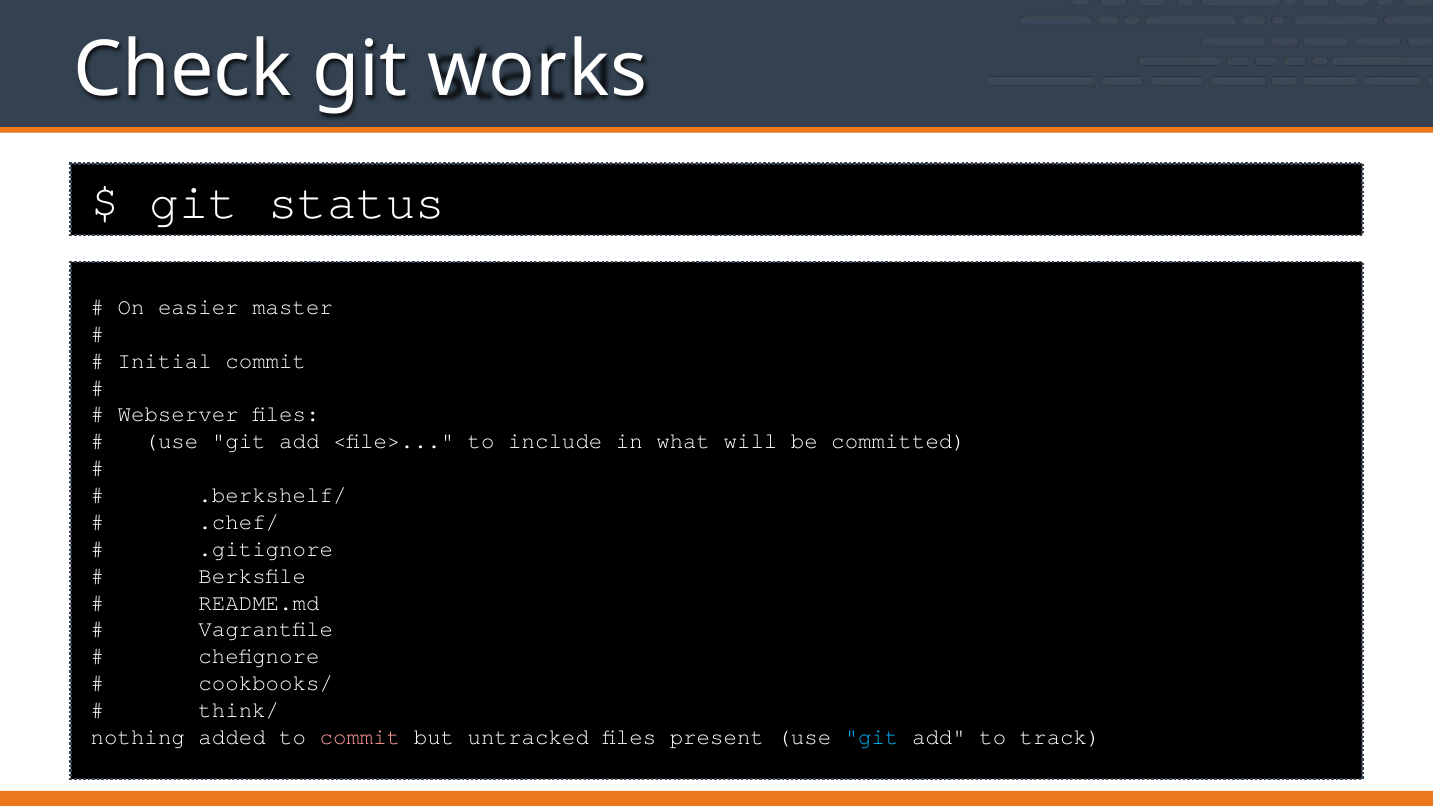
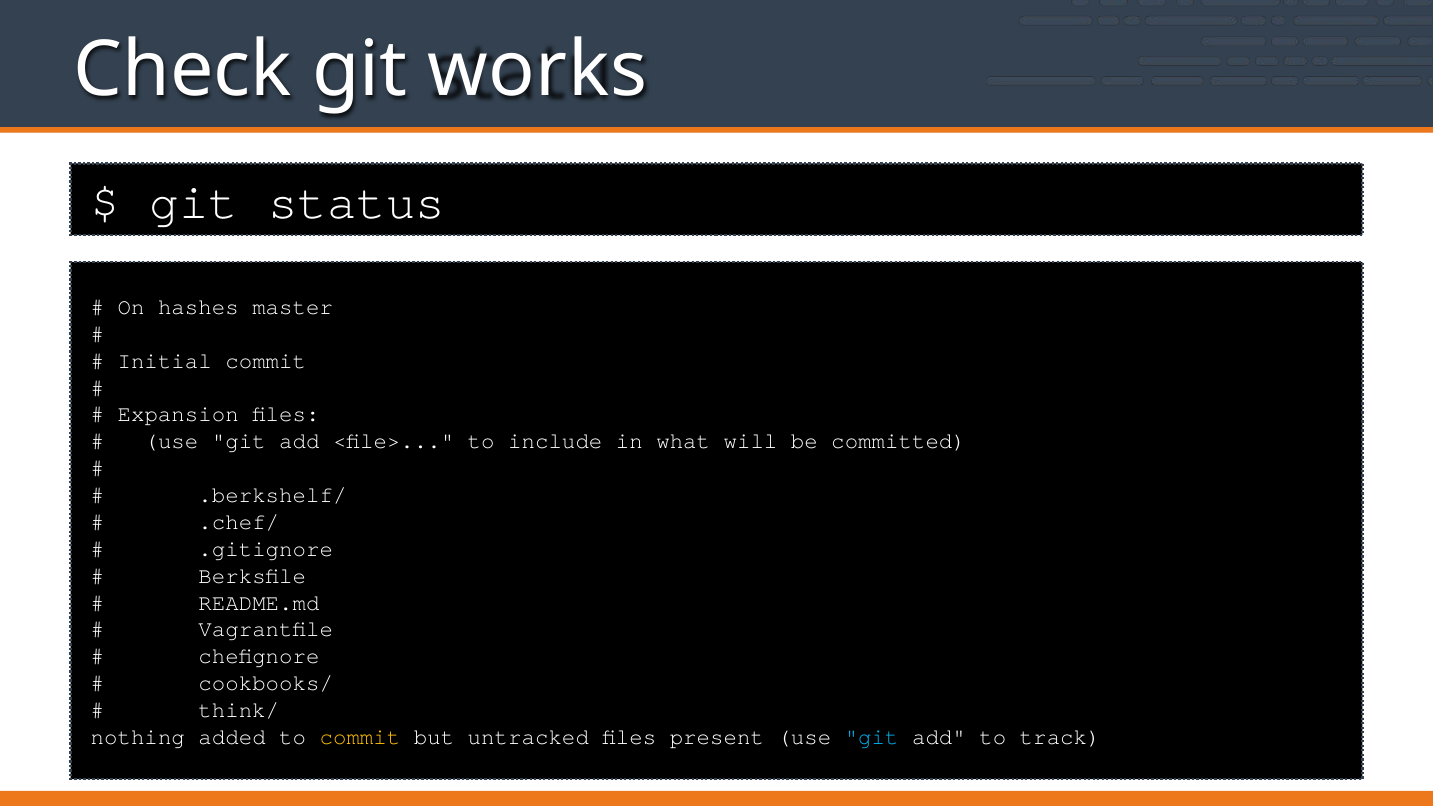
easier: easier -> hashes
Webserver: Webserver -> Expansion
commit at (360, 737) colour: pink -> yellow
